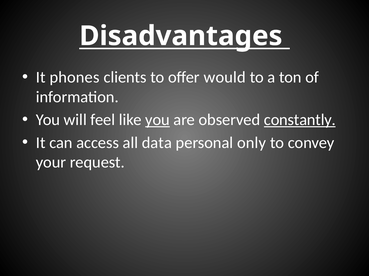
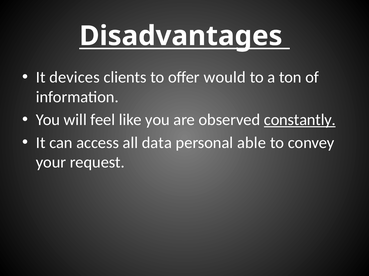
phones: phones -> devices
you at (157, 120) underline: present -> none
only: only -> able
